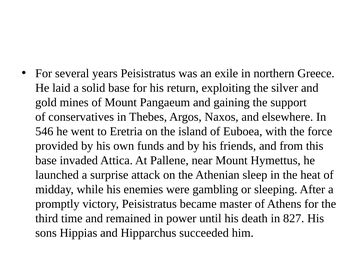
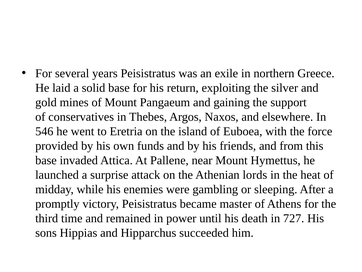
sleep: sleep -> lords
827: 827 -> 727
